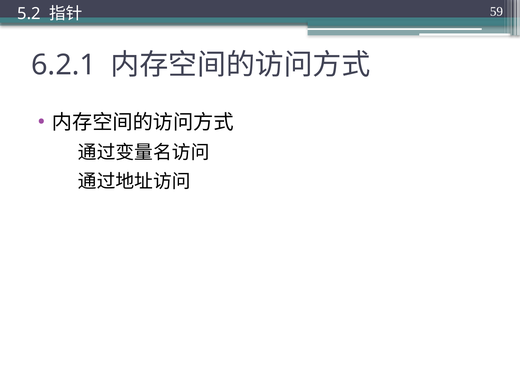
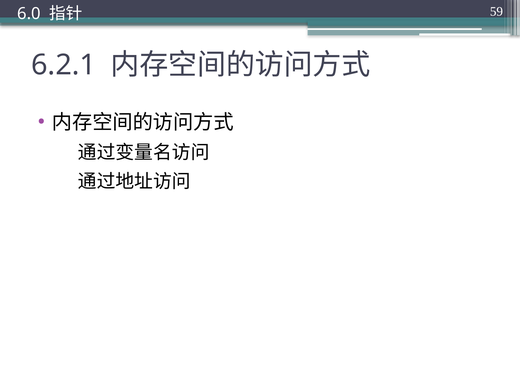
5.2: 5.2 -> 6.0
